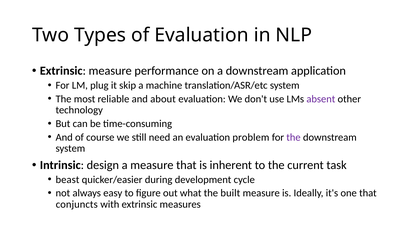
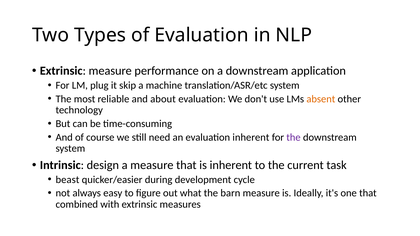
absent colour: purple -> orange
evaluation problem: problem -> inherent
built: built -> barn
conjuncts: conjuncts -> combined
